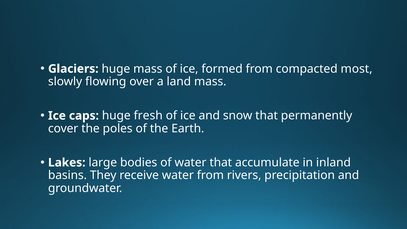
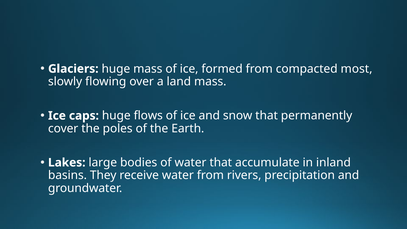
fresh: fresh -> flows
